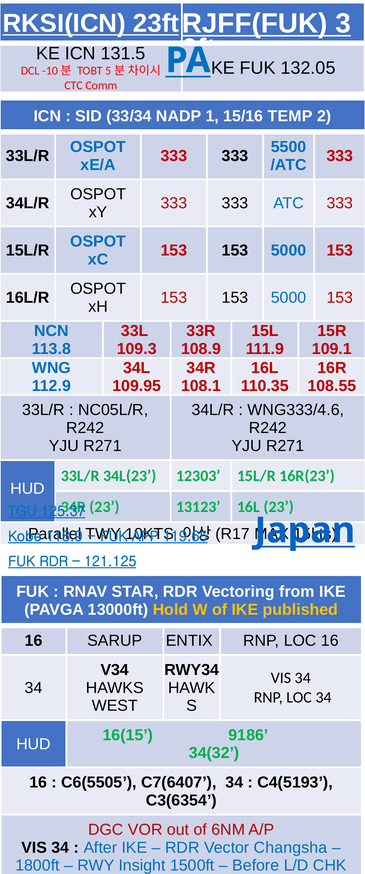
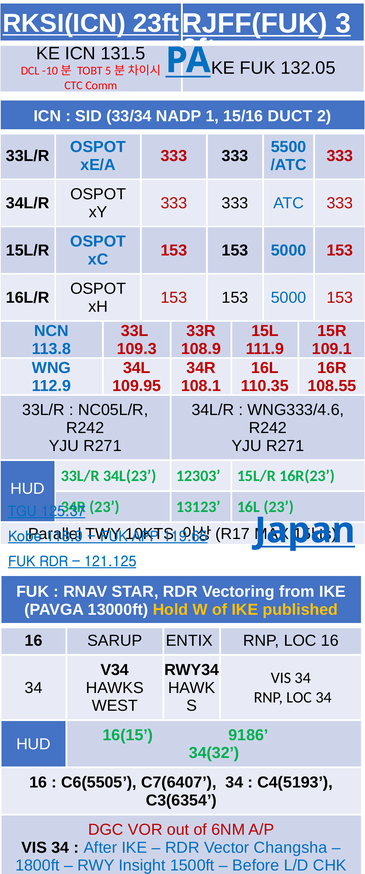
TEMP: TEMP -> DUCT
